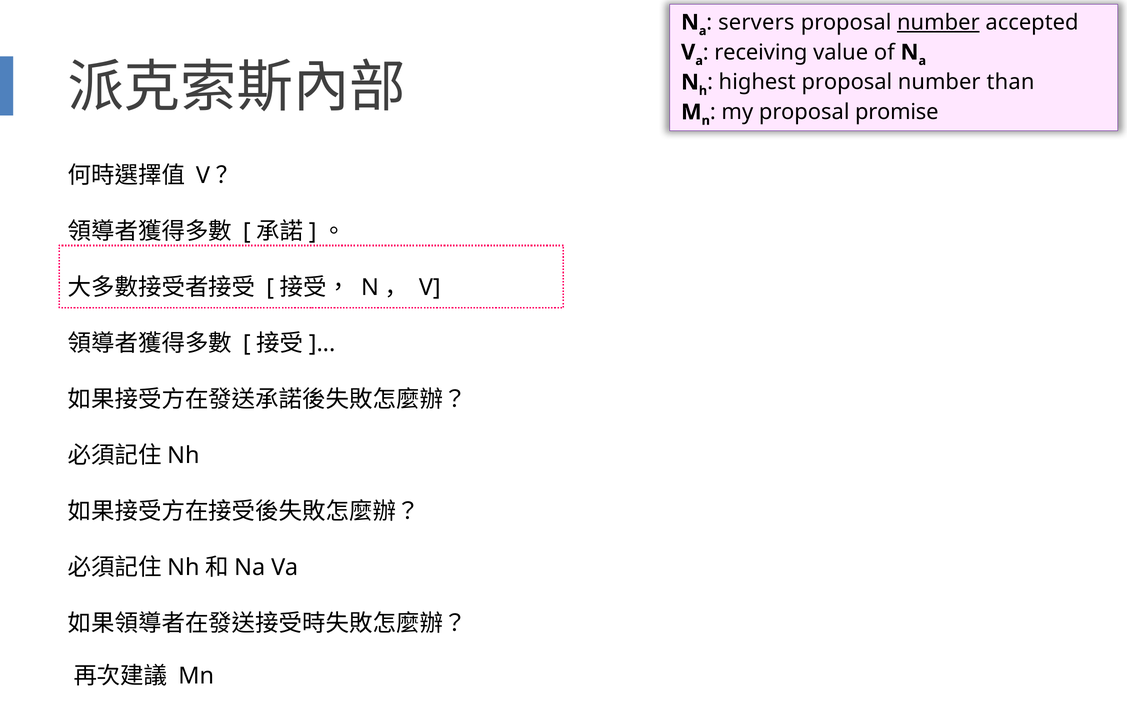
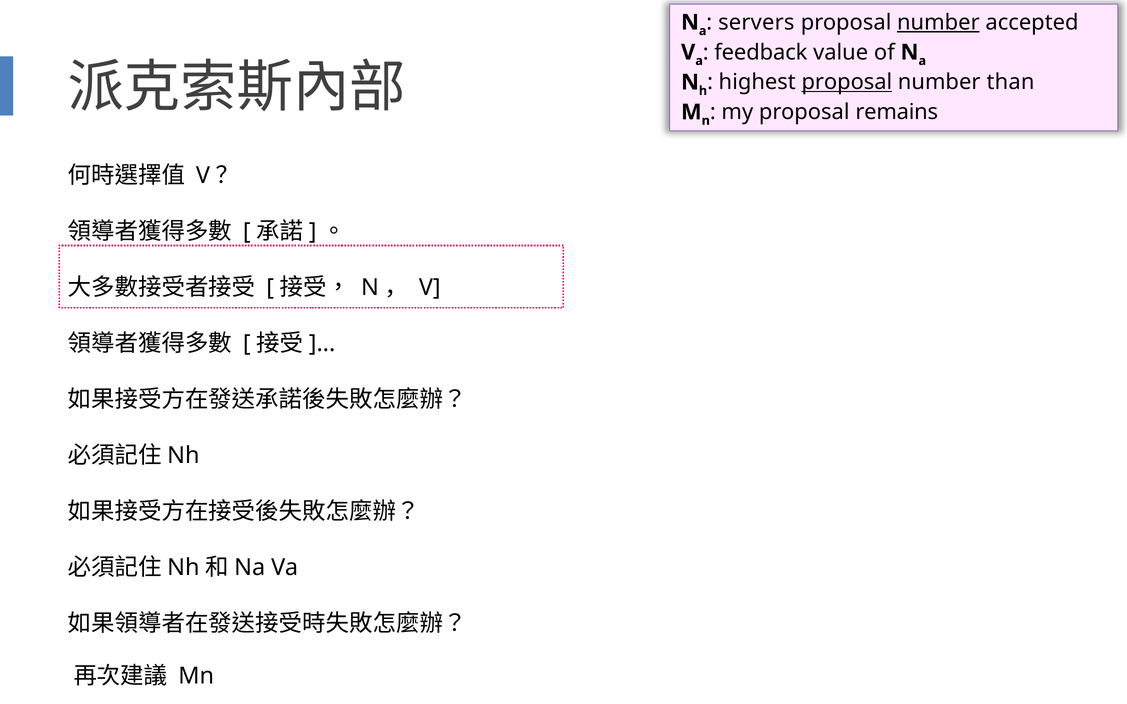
receiving: receiving -> feedback
proposal at (847, 82) underline: none -> present
promise: promise -> remains
